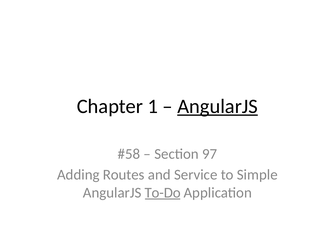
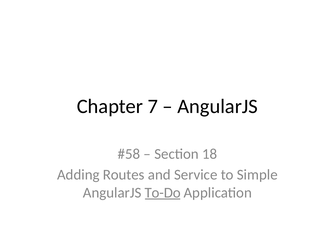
1: 1 -> 7
AngularJS at (218, 106) underline: present -> none
97: 97 -> 18
